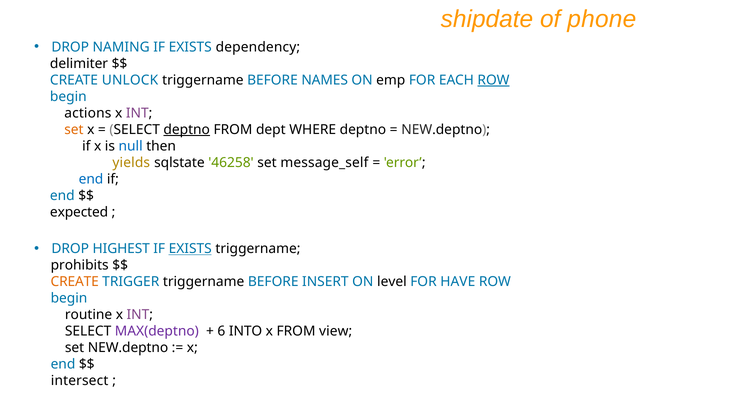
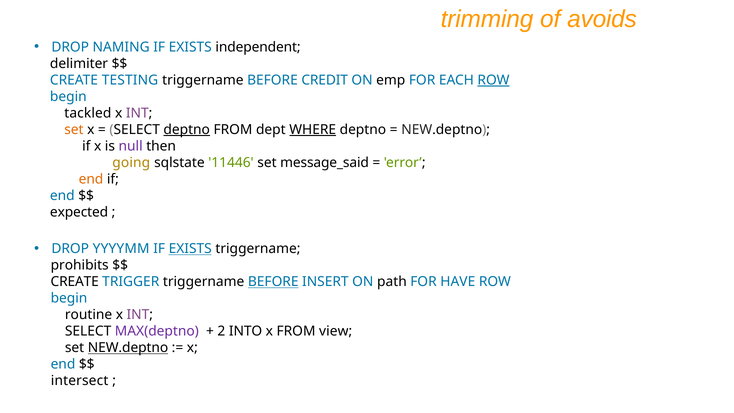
shipdate: shipdate -> trimming
phone: phone -> avoids
dependency: dependency -> independent
UNLOCK: UNLOCK -> TESTING
NAMES: NAMES -> CREDIT
actions: actions -> tackled
WHERE underline: none -> present
null colour: blue -> purple
yields: yields -> going
46258: 46258 -> 11446
message_self: message_self -> message_said
end at (91, 179) colour: blue -> orange
HIGHEST: HIGHEST -> YYYYMM
CREATE at (75, 282) colour: orange -> black
BEFORE at (273, 282) underline: none -> present
level: level -> path
6: 6 -> 2
NEW.deptno at (128, 348) underline: none -> present
